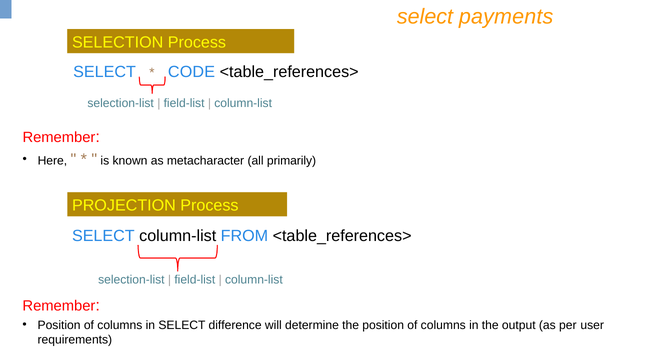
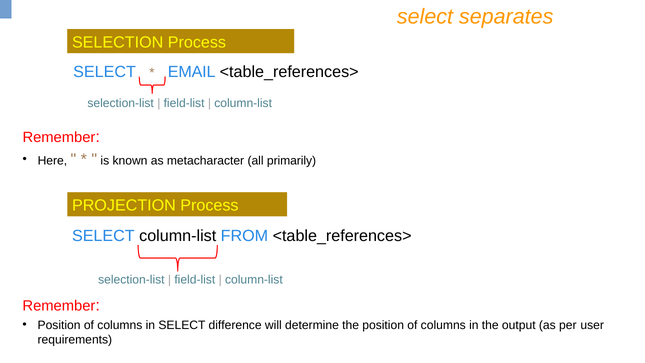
payments: payments -> separates
CODE: CODE -> EMAIL
